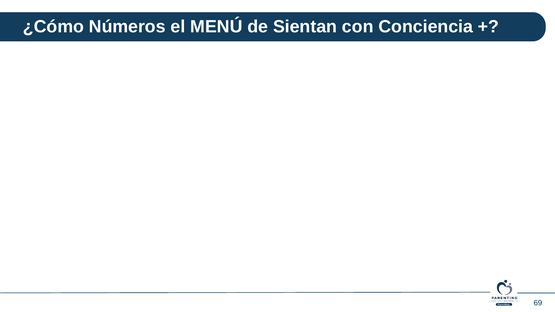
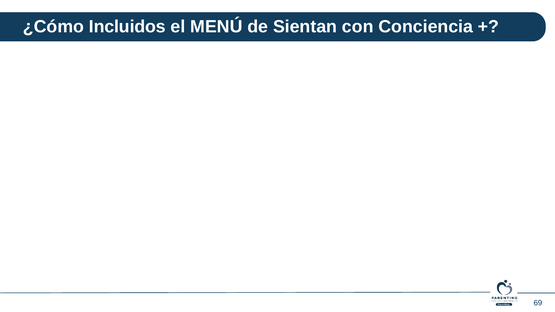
Números: Números -> Incluidos
